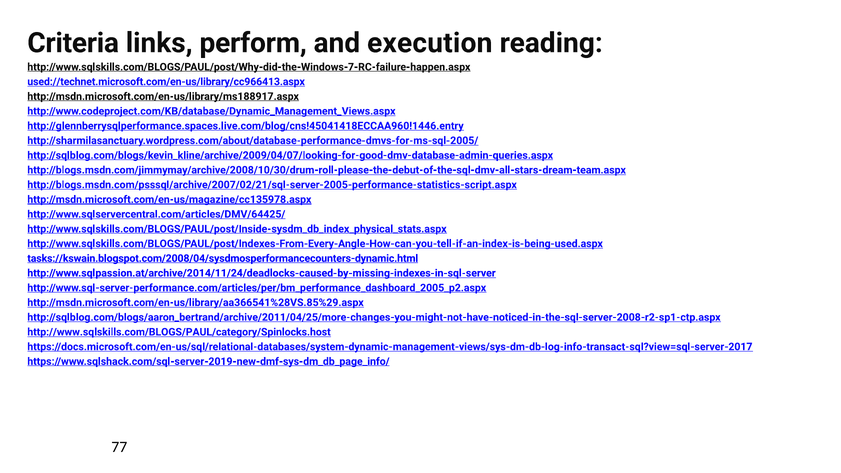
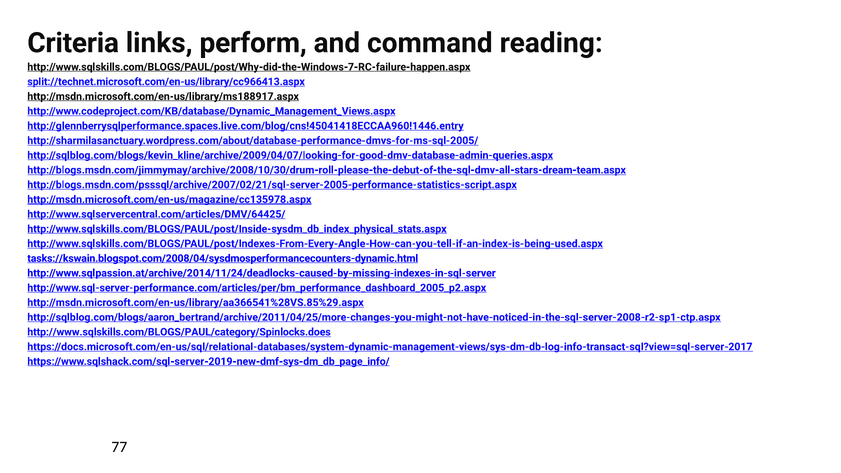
execution: execution -> command
used://technet.microsoft.com/en-us/library/cc966413.aspx: used://technet.microsoft.com/en-us/library/cc966413.aspx -> split://technet.microsoft.com/en-us/library/cc966413.aspx
http://www.sqlskills.com/BLOGS/PAUL/category/Spinlocks.host: http://www.sqlskills.com/BLOGS/PAUL/category/Spinlocks.host -> http://www.sqlskills.com/BLOGS/PAUL/category/Spinlocks.does
